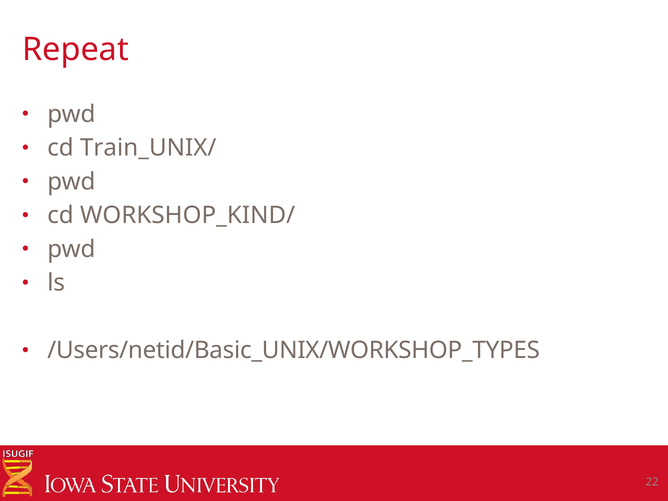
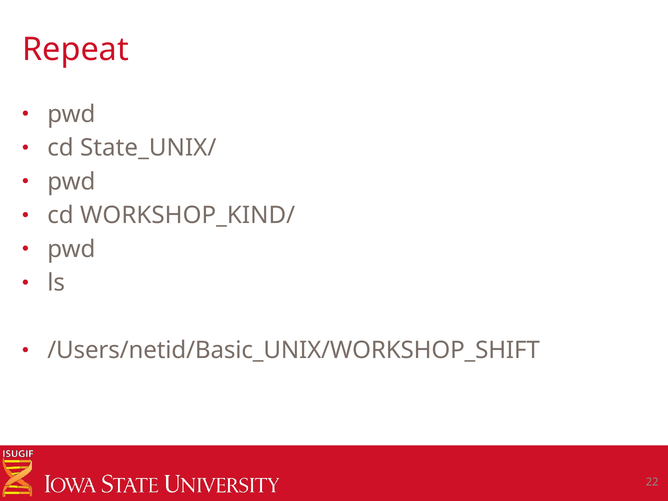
Train_UNIX/: Train_UNIX/ -> State_UNIX/
/Users/netid/Basic_UNIX/WORKSHOP_TYPES: /Users/netid/Basic_UNIX/WORKSHOP_TYPES -> /Users/netid/Basic_UNIX/WORKSHOP_SHIFT
